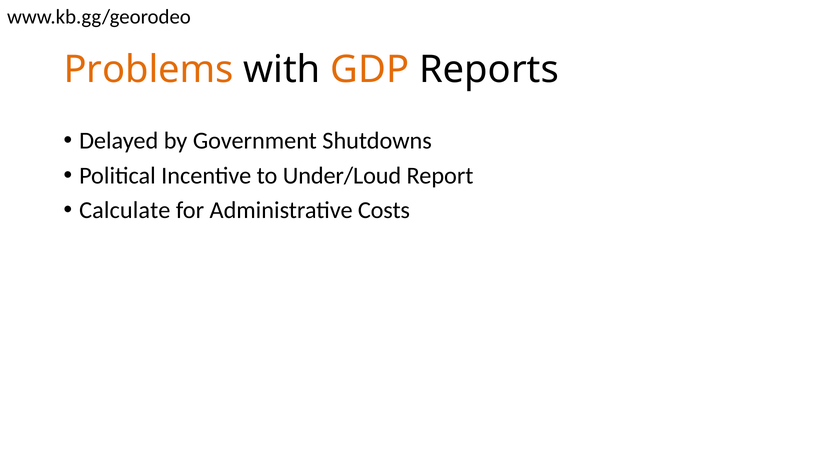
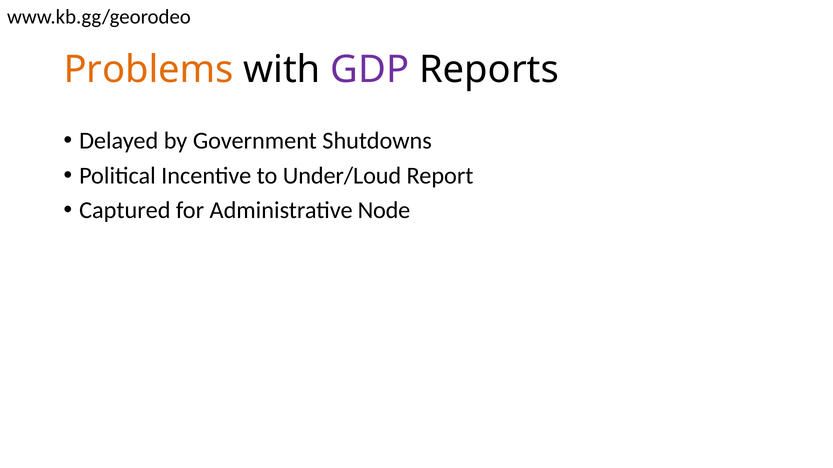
GDP colour: orange -> purple
Calculate: Calculate -> Captured
Costs: Costs -> Node
